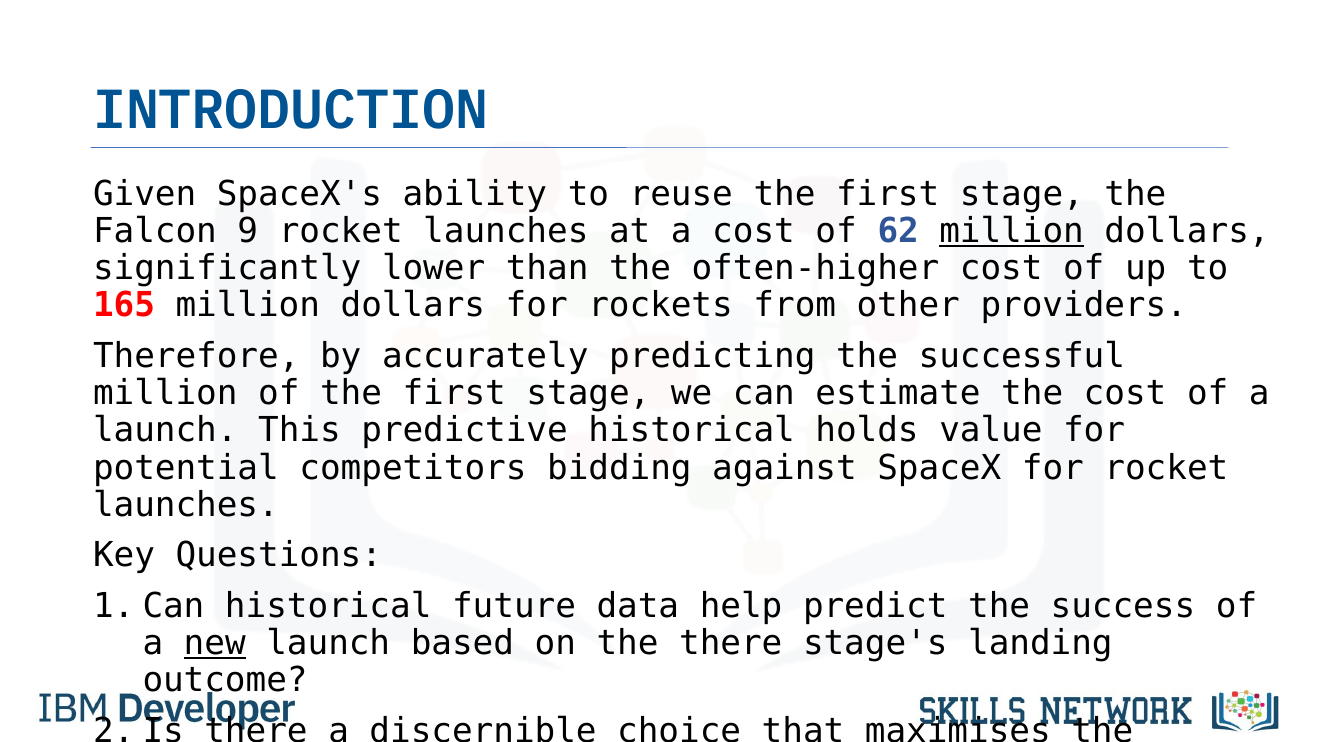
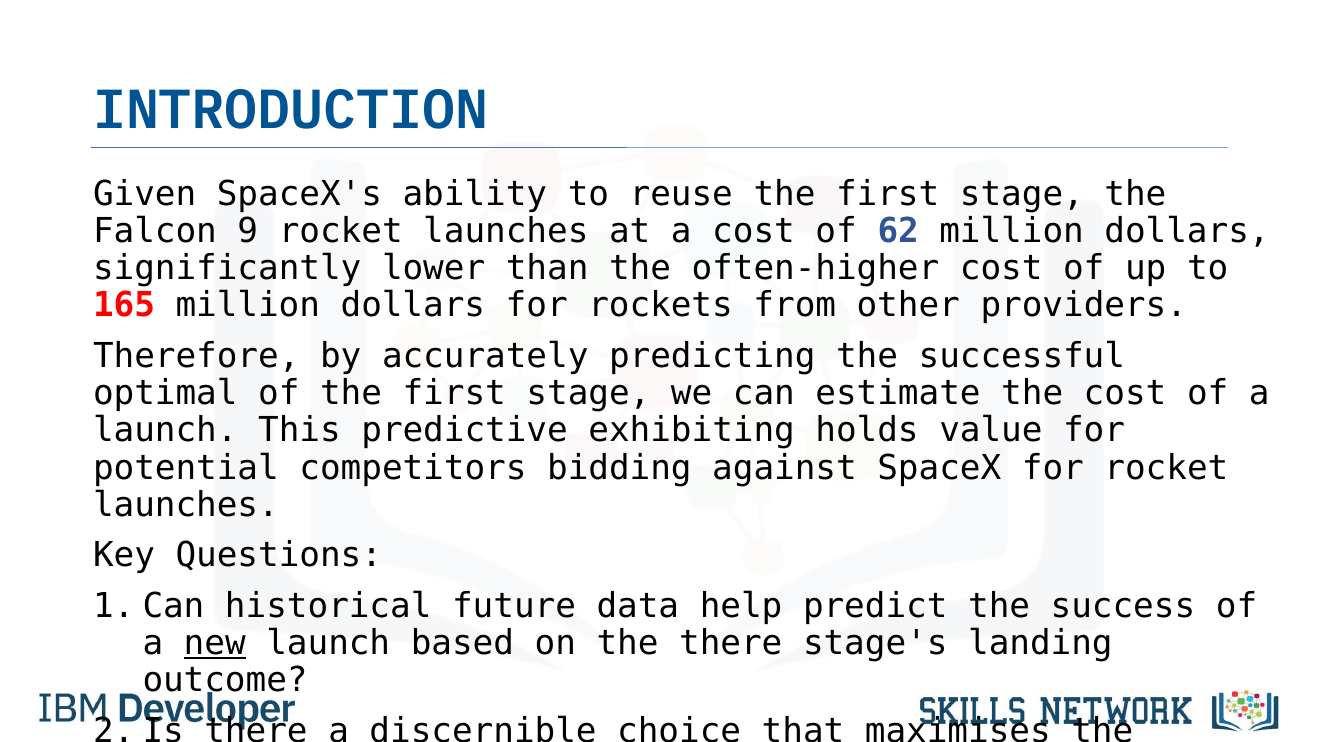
million at (1012, 231) underline: present -> none
million at (165, 393): million -> optimal
predictive historical: historical -> exhibiting
